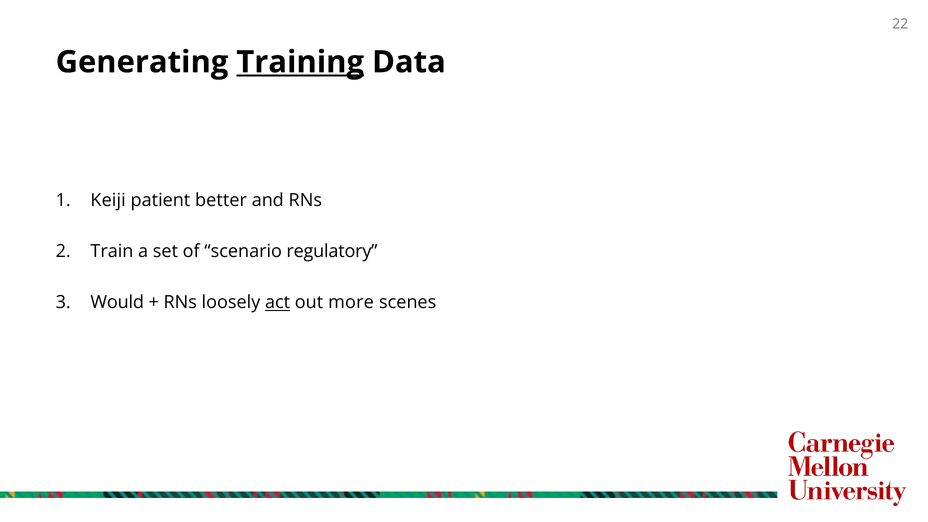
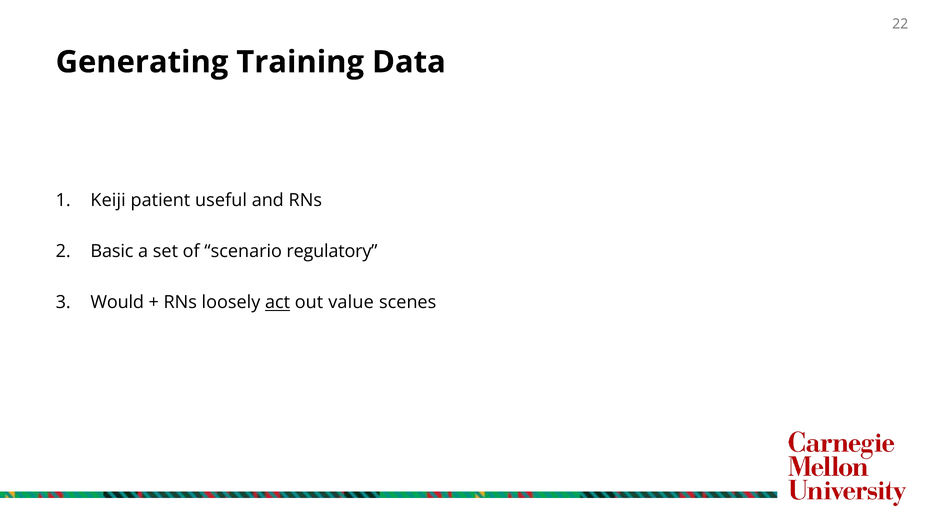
Training underline: present -> none
better: better -> useful
Train: Train -> Basic
more: more -> value
